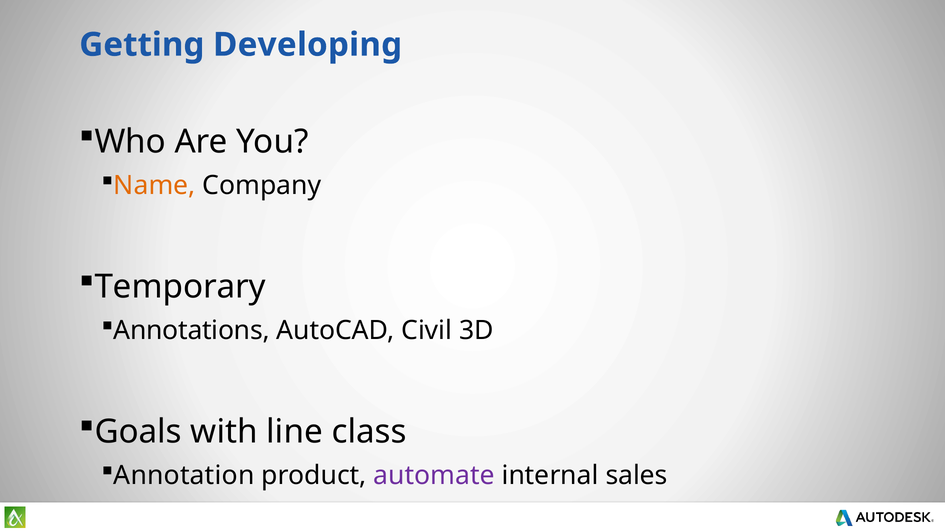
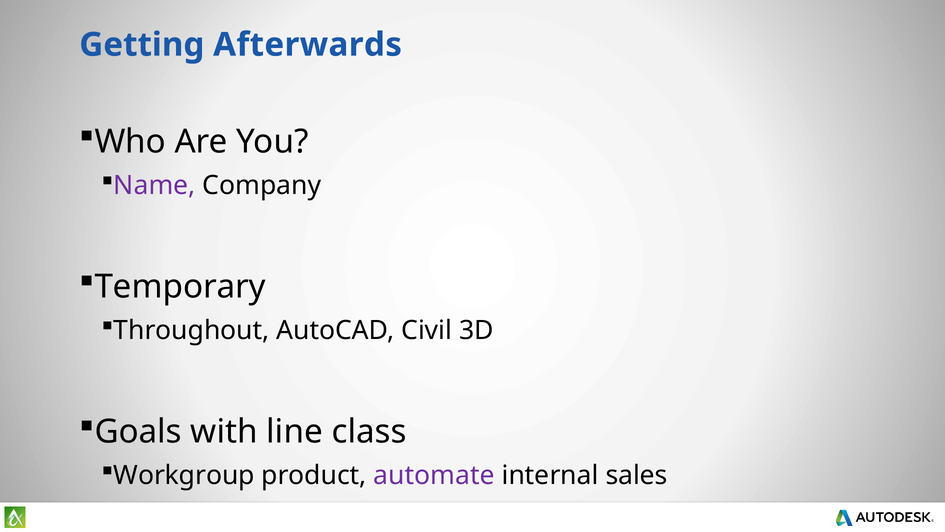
Developing: Developing -> Afterwards
Name colour: orange -> purple
Annotations: Annotations -> Throughout
Annotation: Annotation -> Workgroup
